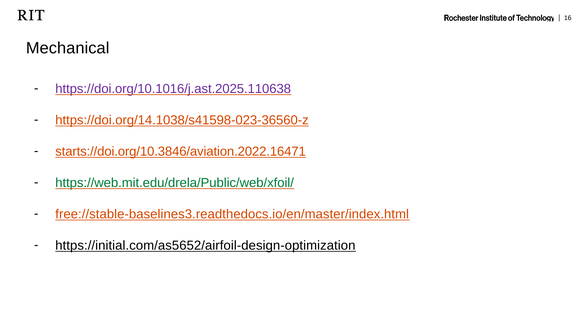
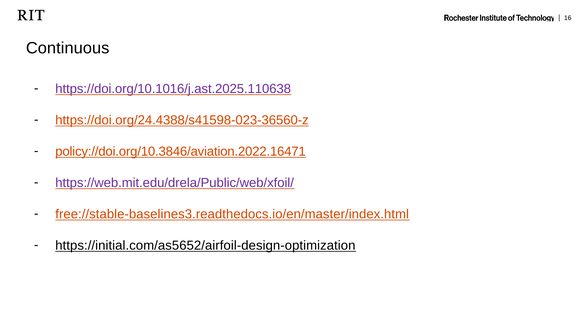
Mechanical: Mechanical -> Continuous
https://doi.org/14.1038/s41598-023-36560-z: https://doi.org/14.1038/s41598-023-36560-z -> https://doi.org/24.4388/s41598-023-36560-z
starts://doi.org/10.3846/aviation.2022.16471: starts://doi.org/10.3846/aviation.2022.16471 -> policy://doi.org/10.3846/aviation.2022.16471
https://web.mit.edu/drela/Public/web/xfoil/ colour: green -> purple
